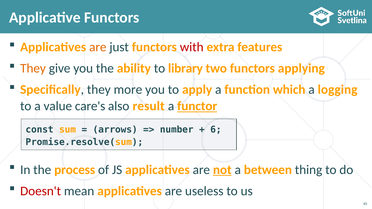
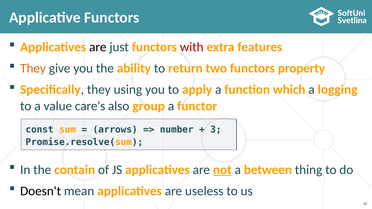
are at (98, 47) colour: orange -> black
library: library -> return
applying: applying -> property
more: more -> using
result: result -> group
functor underline: present -> none
6: 6 -> 3
process: process -> contain
Doesn't colour: red -> black
